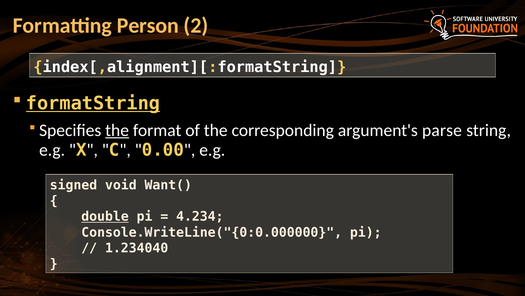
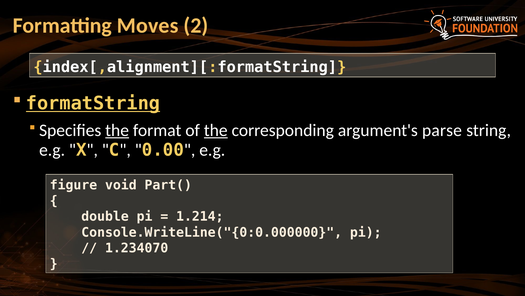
Person: Person -> Moves
the at (216, 130) underline: none -> present
signed: signed -> figure
Want(: Want( -> Part(
double underline: present -> none
4.234: 4.234 -> 1.214
1.234040: 1.234040 -> 1.234070
